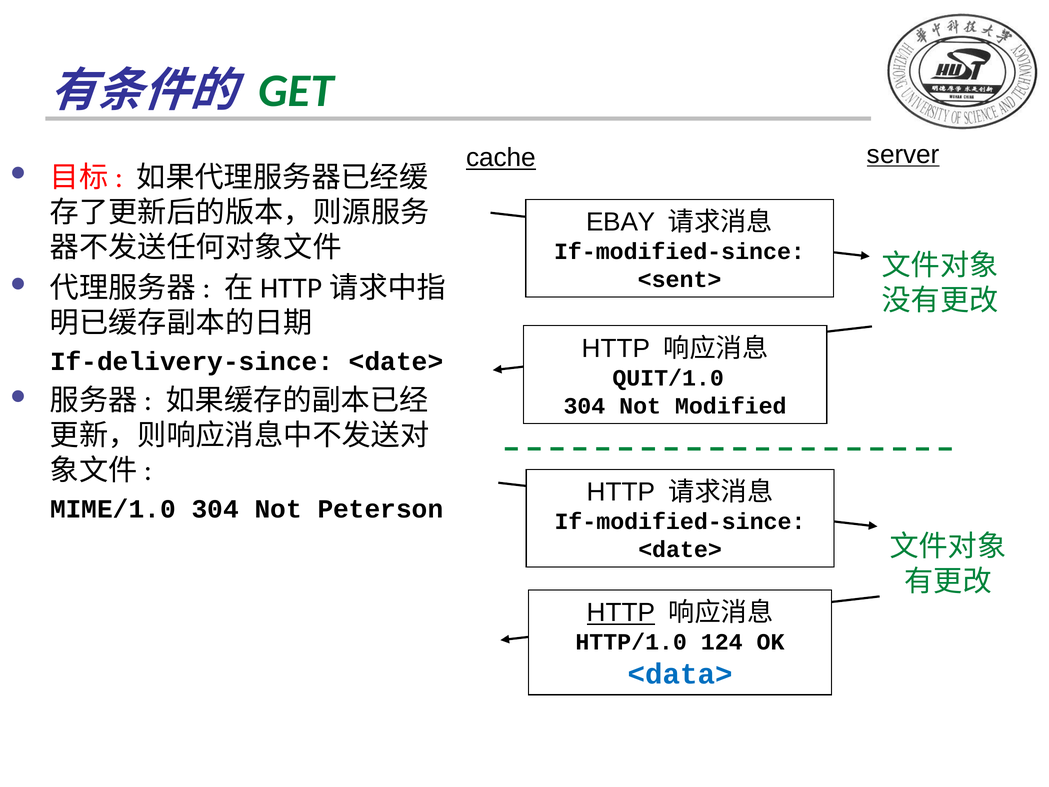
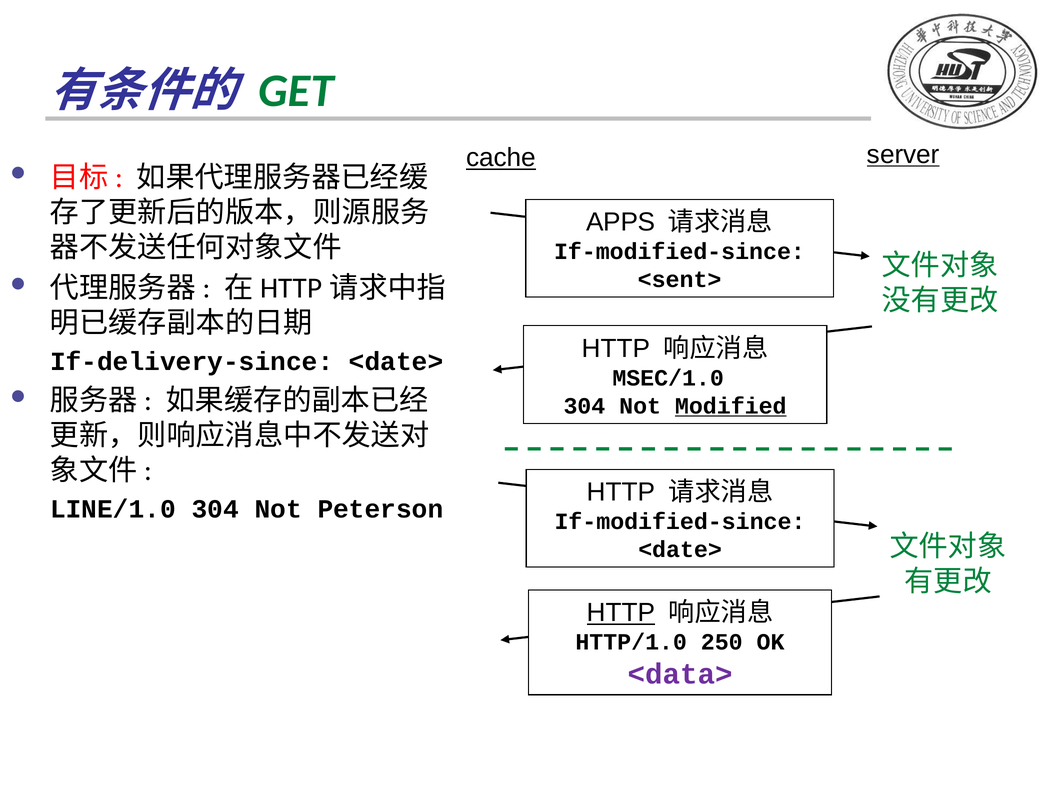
EBAY: EBAY -> APPS
QUIT/1.0: QUIT/1.0 -> MSEC/1.0
Modified underline: none -> present
MIME/1.0: MIME/1.0 -> LINE/1.0
124: 124 -> 250
<data> colour: blue -> purple
